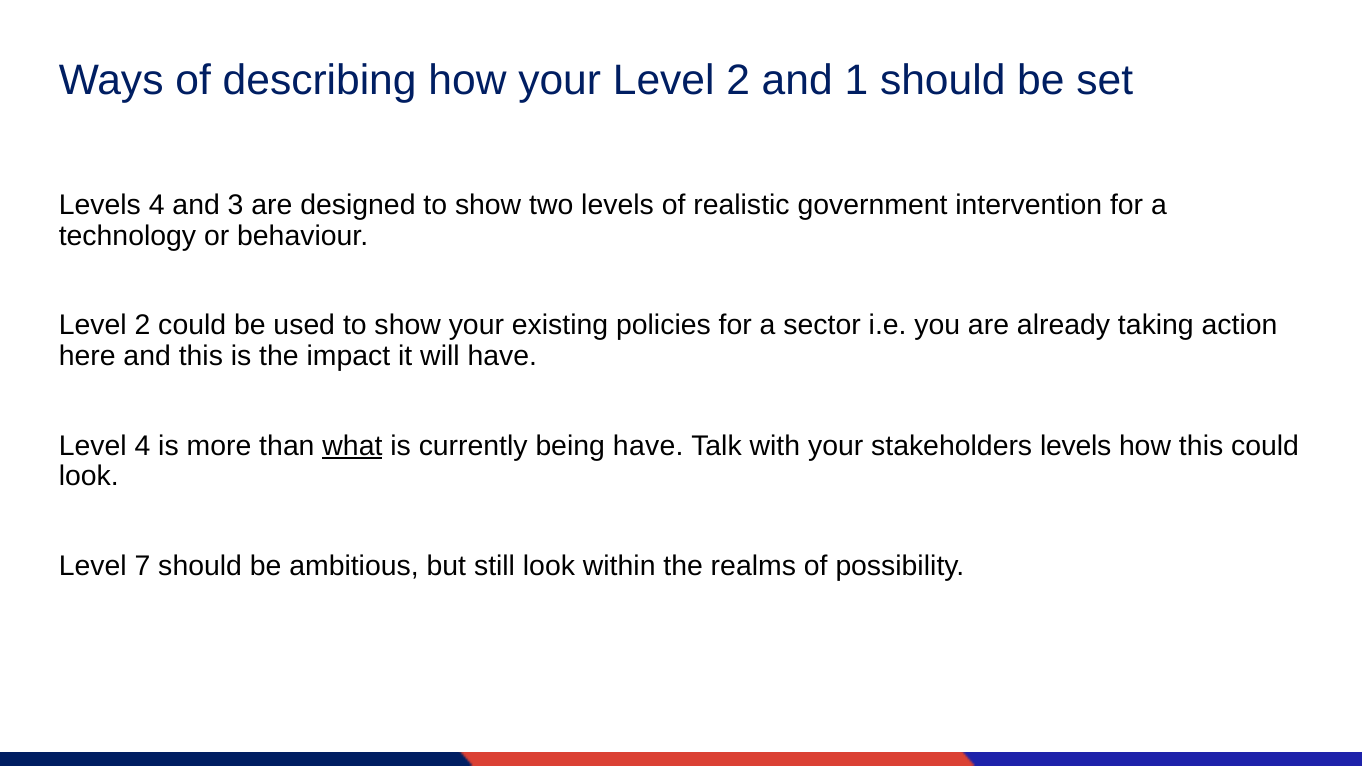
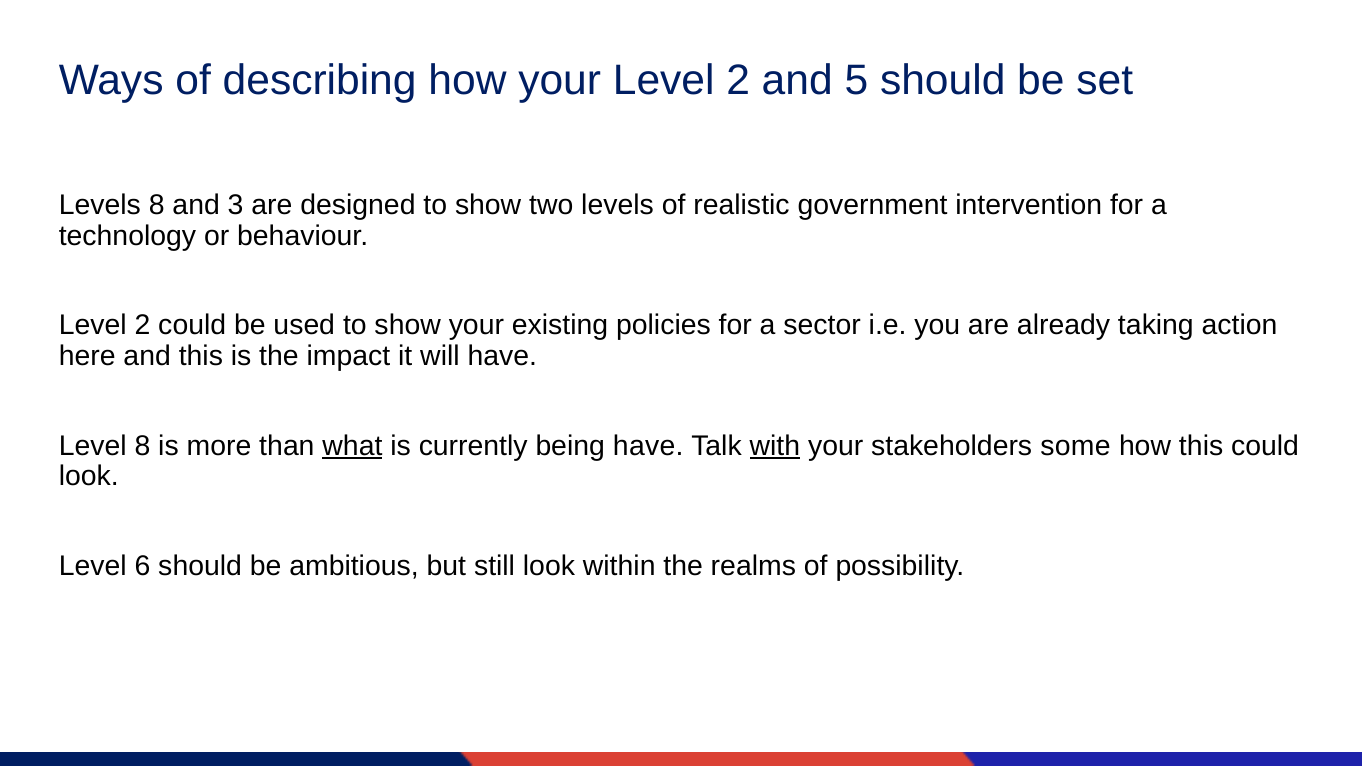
1: 1 -> 5
Levels 4: 4 -> 8
Level 4: 4 -> 8
with underline: none -> present
stakeholders levels: levels -> some
7: 7 -> 6
